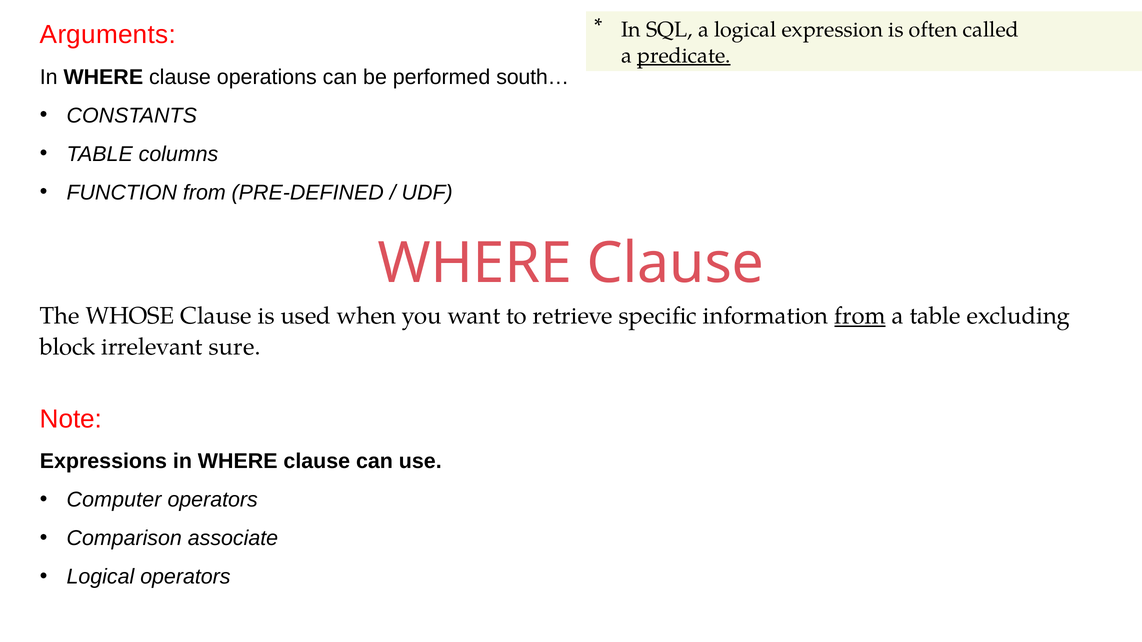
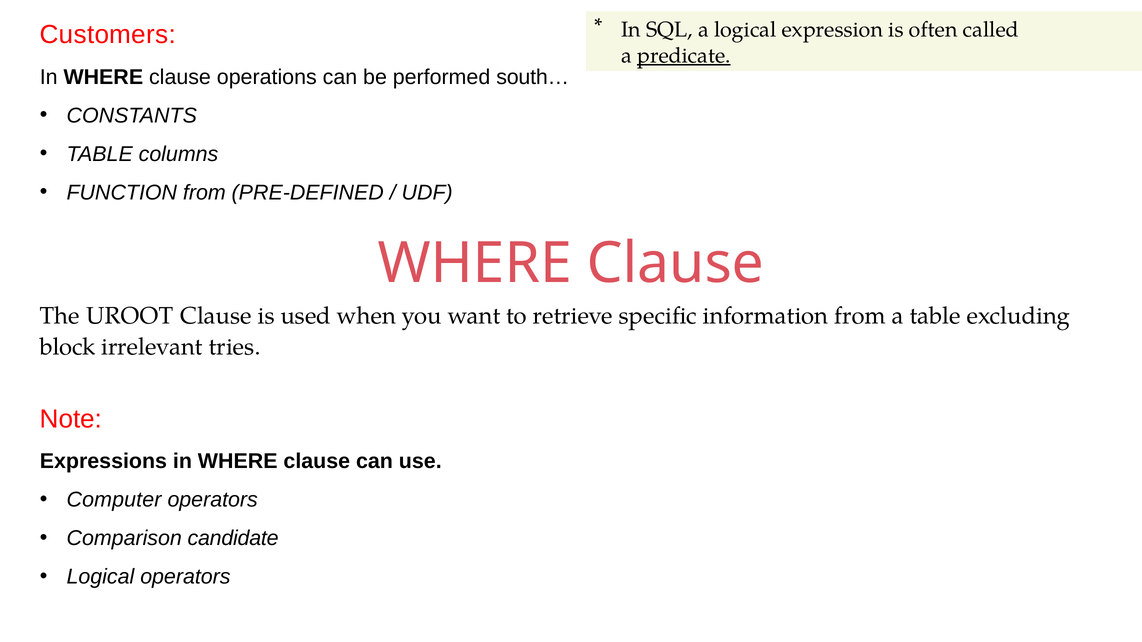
Arguments: Arguments -> Customers
WHOSE: WHOSE -> UROOT
from at (860, 316) underline: present -> none
sure: sure -> tries
associate: associate -> candidate
